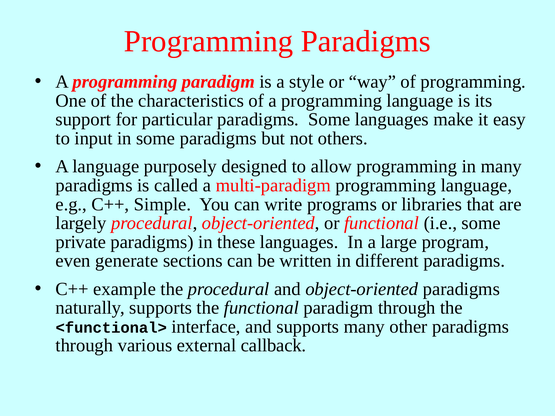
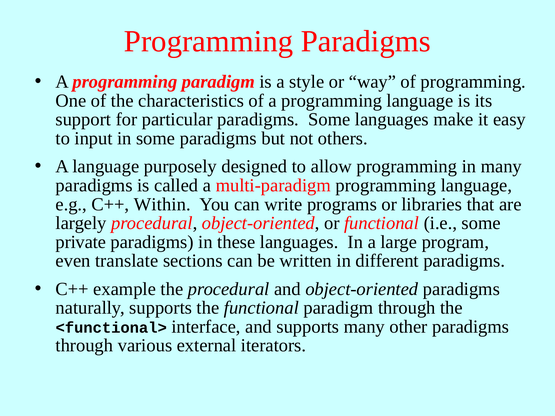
Simple: Simple -> Within
generate: generate -> translate
callback: callback -> iterators
